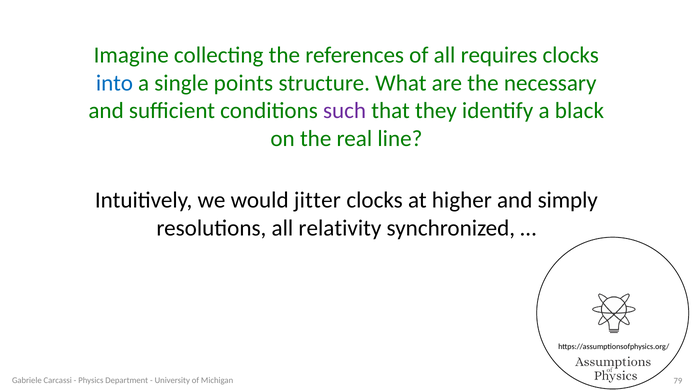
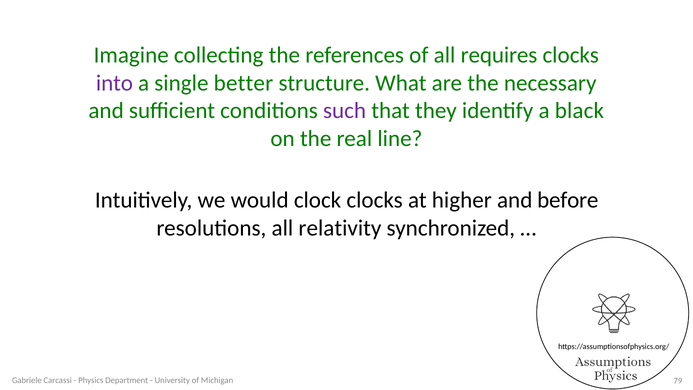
into colour: blue -> purple
points: points -> better
jitter: jitter -> clock
simply: simply -> before
